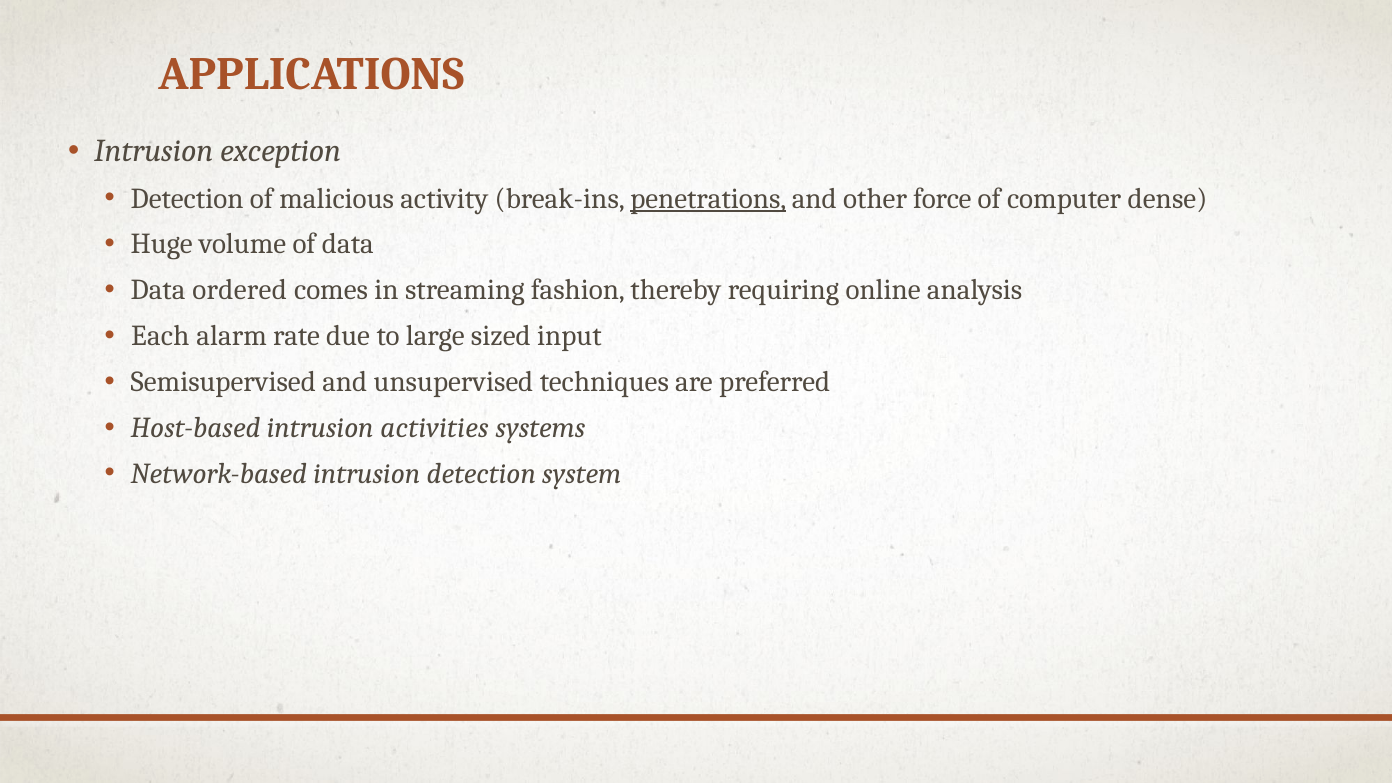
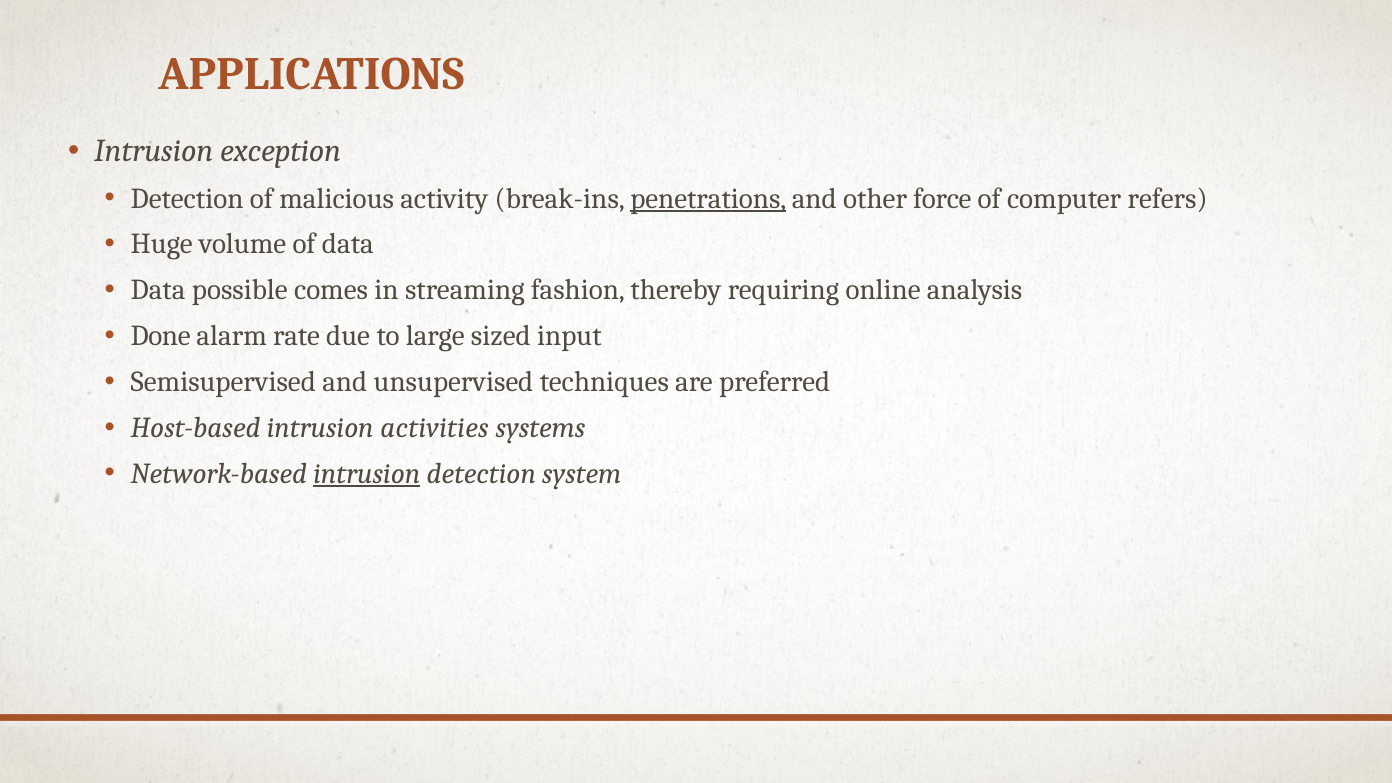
dense: dense -> refers
ordered: ordered -> possible
Each: Each -> Done
intrusion at (367, 473) underline: none -> present
